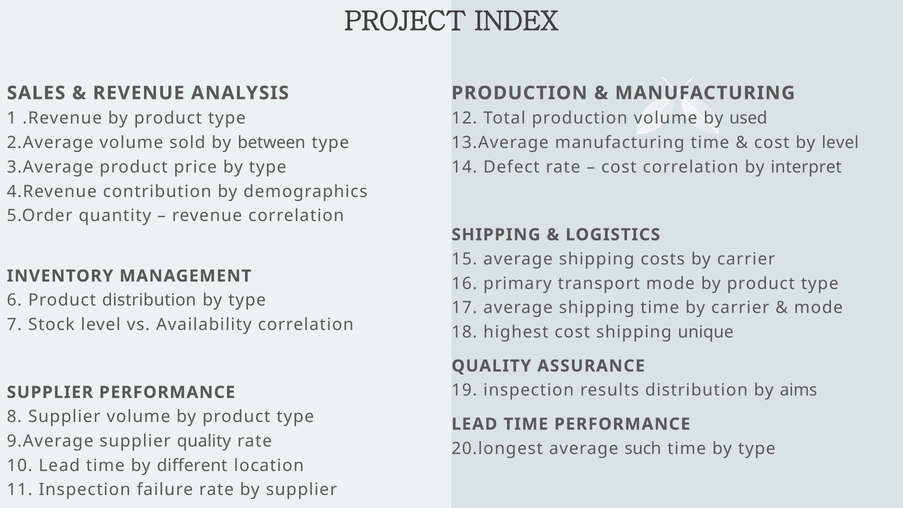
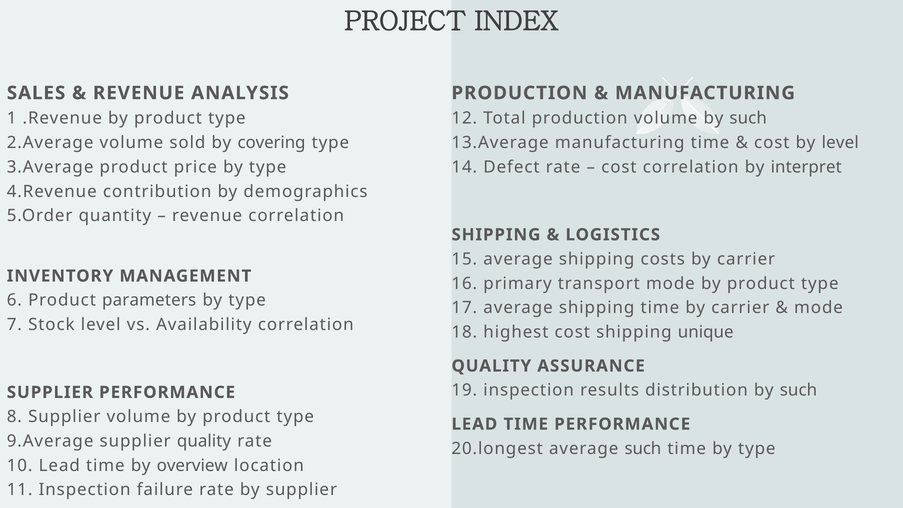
volume by used: used -> such
between: between -> covering
Product distribution: distribution -> parameters
distribution by aims: aims -> such
different: different -> overview
